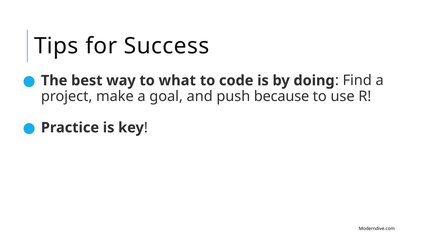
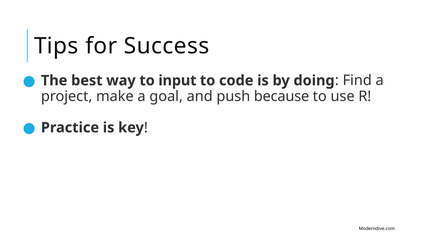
what: what -> input
